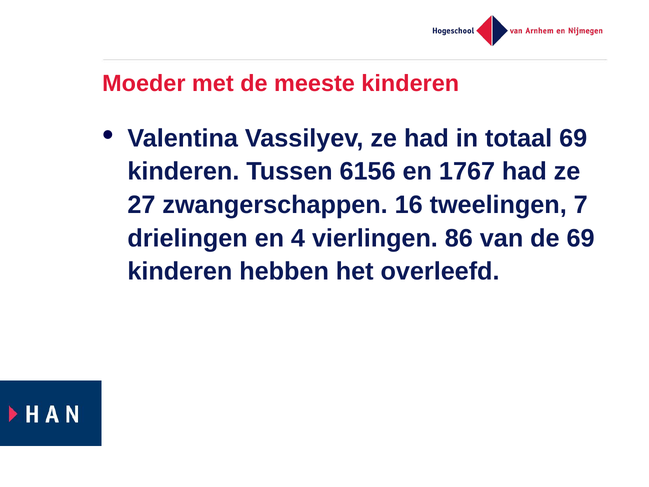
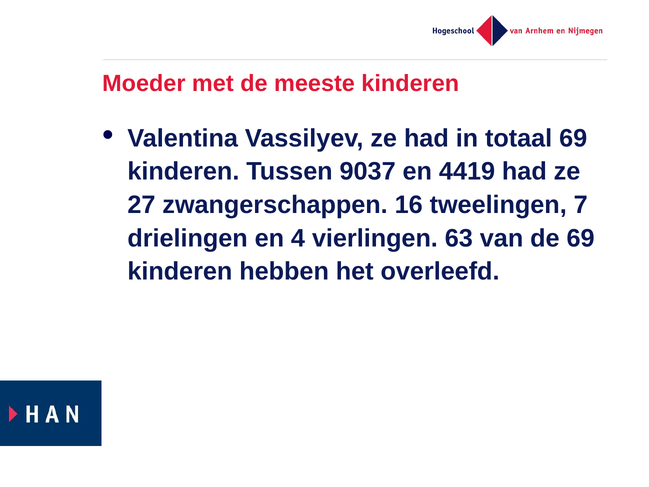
6156: 6156 -> 9037
1767: 1767 -> 4419
86: 86 -> 63
